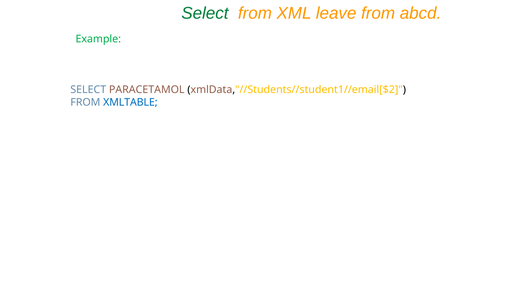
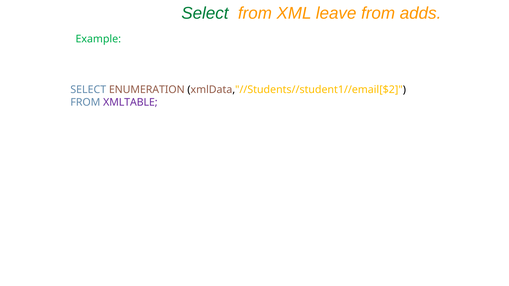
abcd: abcd -> adds
PARACETAMOL: PARACETAMOL -> ENUMERATION
XMLTABLE colour: blue -> purple
